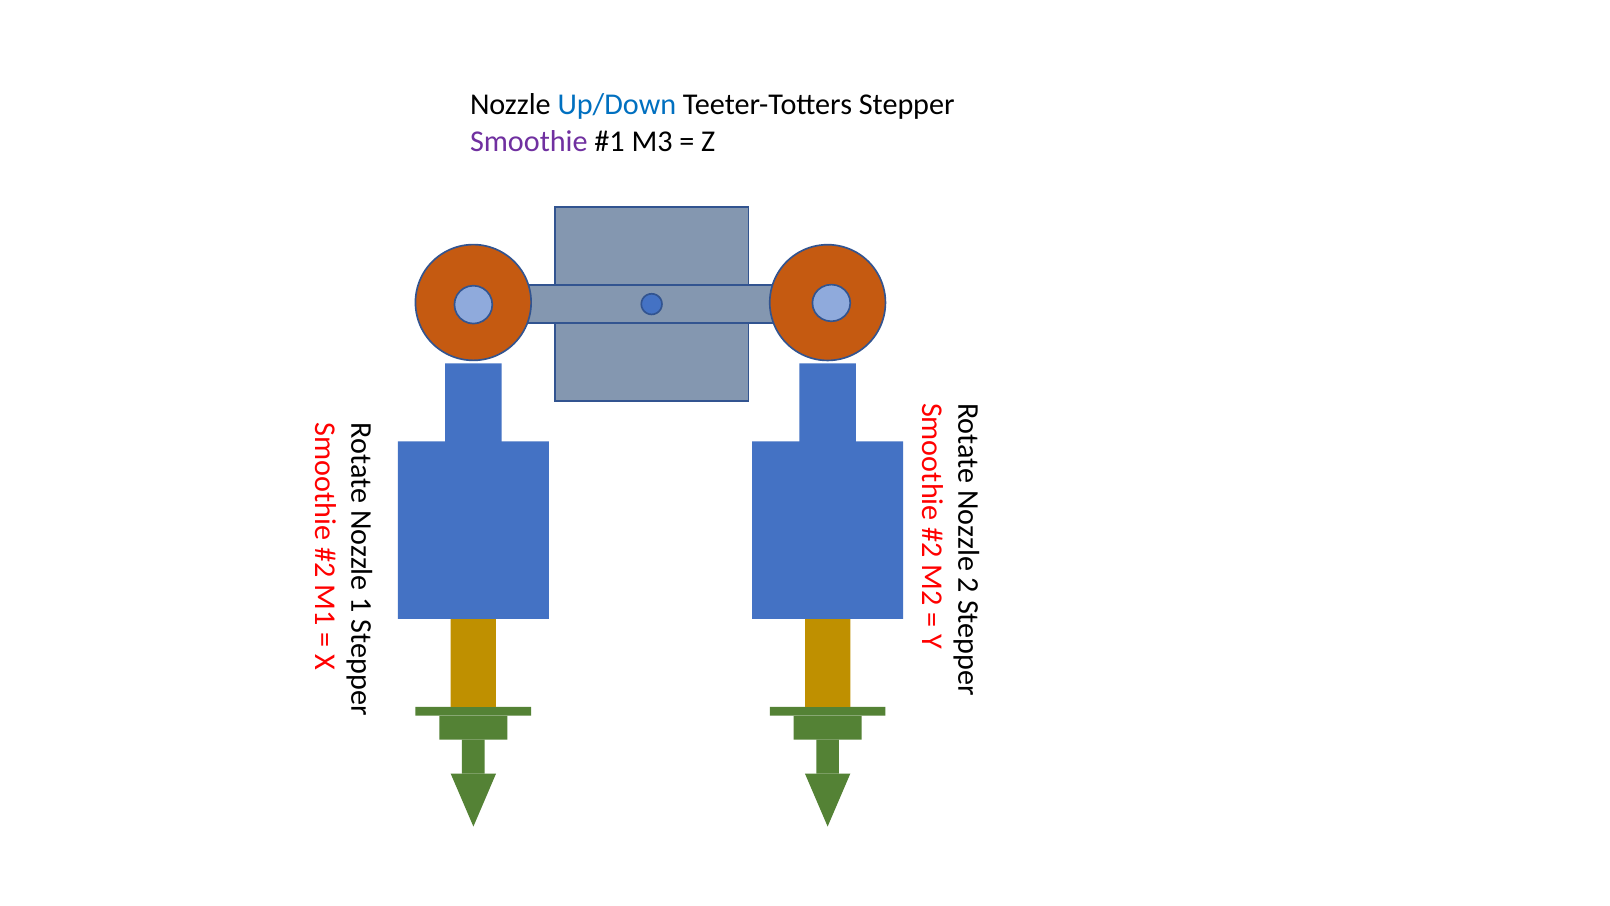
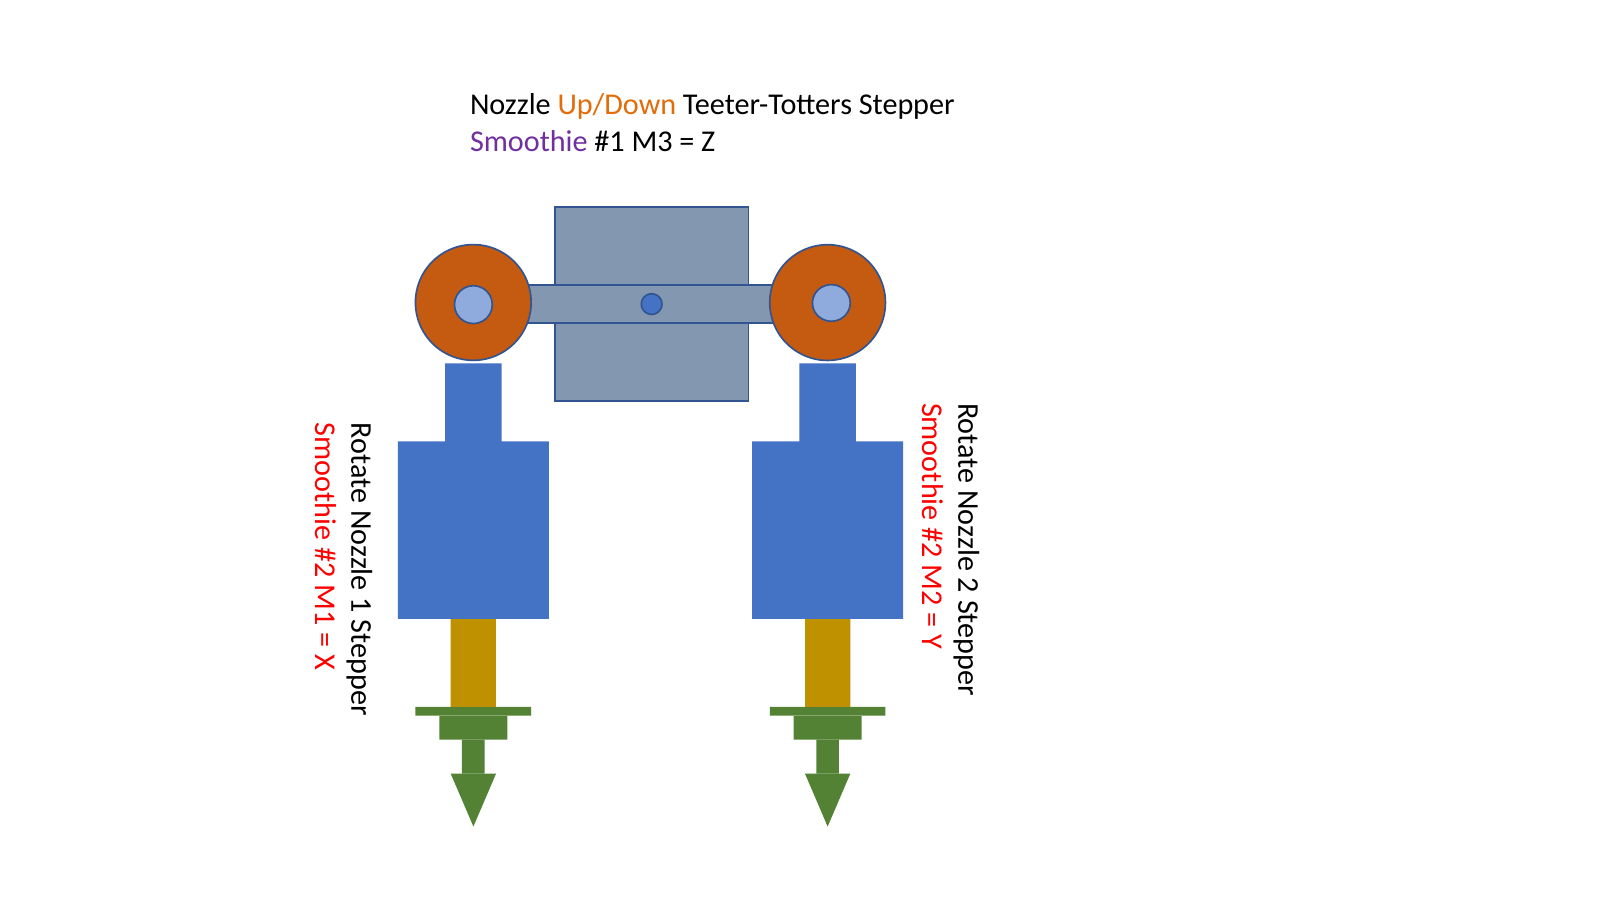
Up/Down colour: blue -> orange
